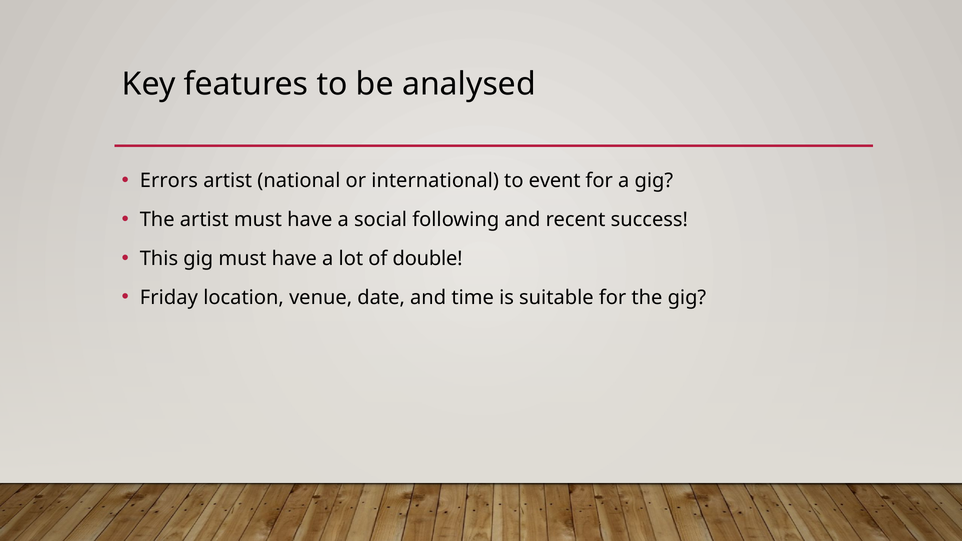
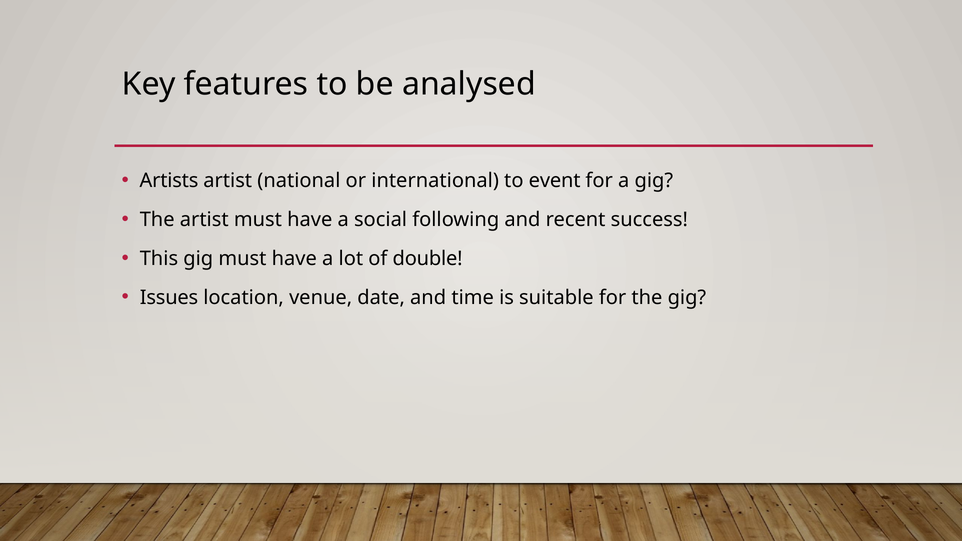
Errors: Errors -> Artists
Friday: Friday -> Issues
